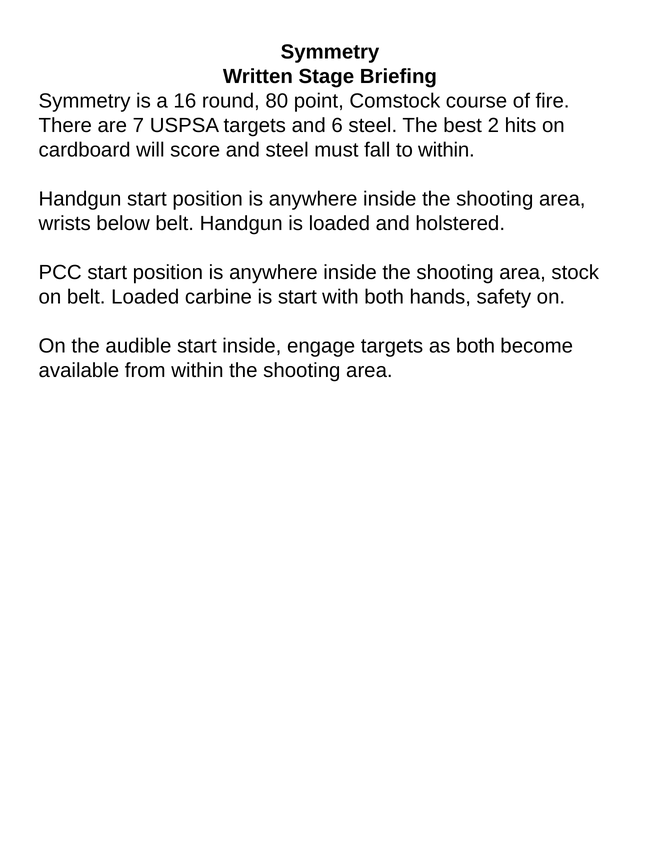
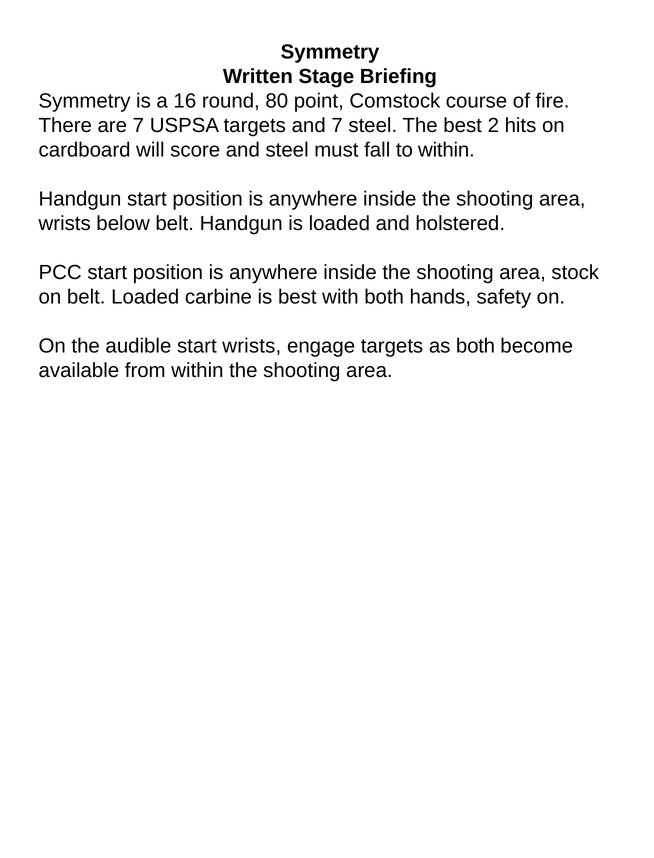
and 6: 6 -> 7
is start: start -> best
start inside: inside -> wrists
